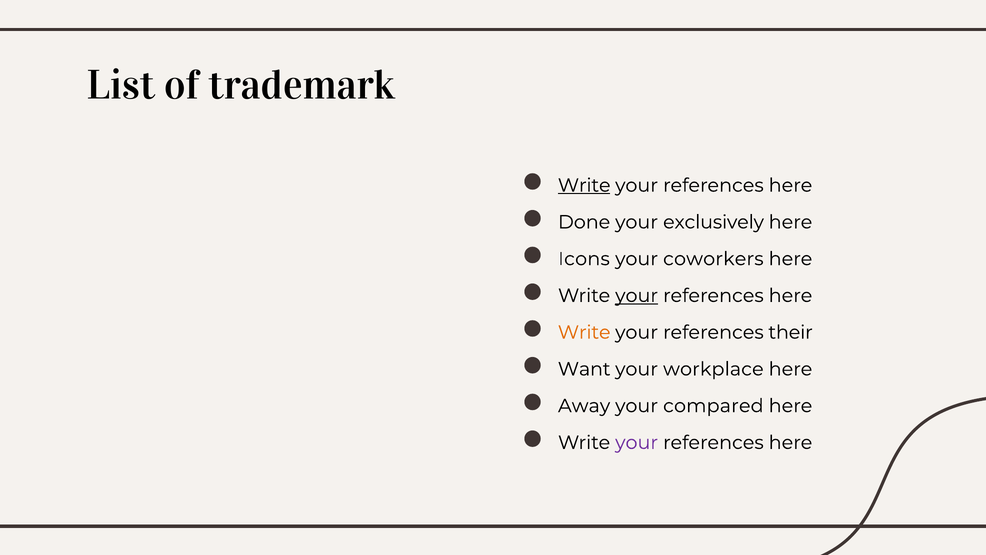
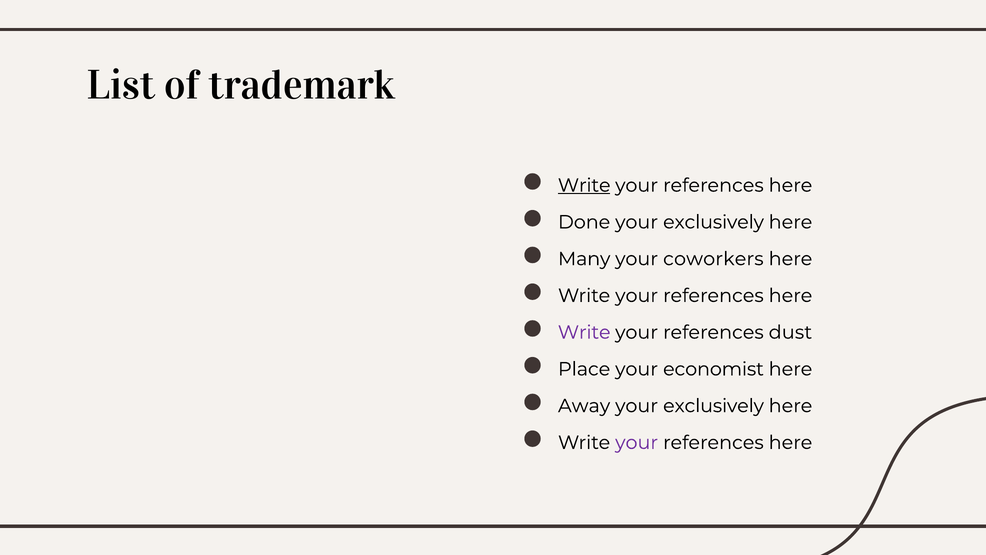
Icons: Icons -> Many
your at (637, 295) underline: present -> none
Write at (584, 332) colour: orange -> purple
their: their -> dust
Want: Want -> Place
workplace: workplace -> economist
compared at (713, 406): compared -> exclusively
